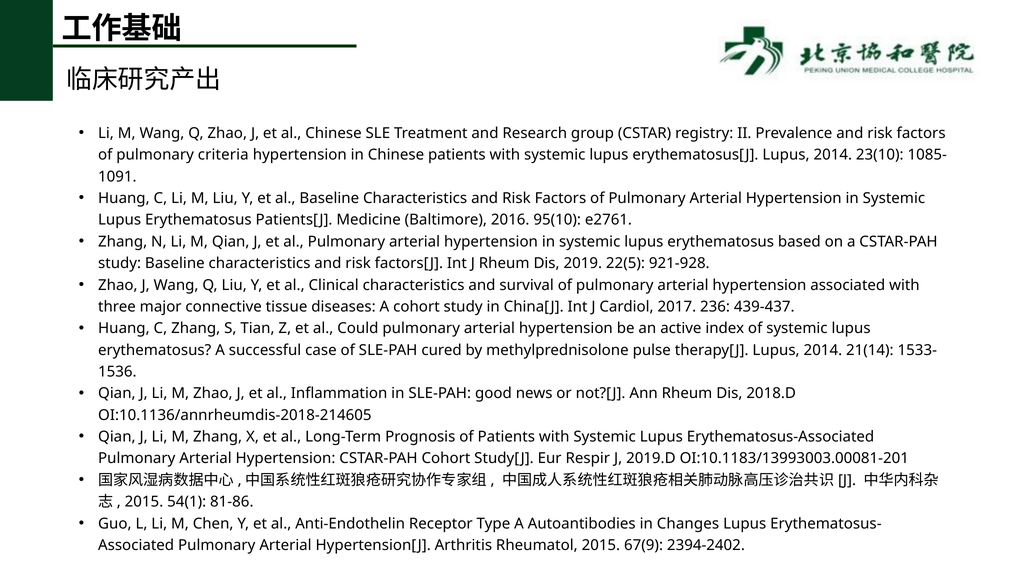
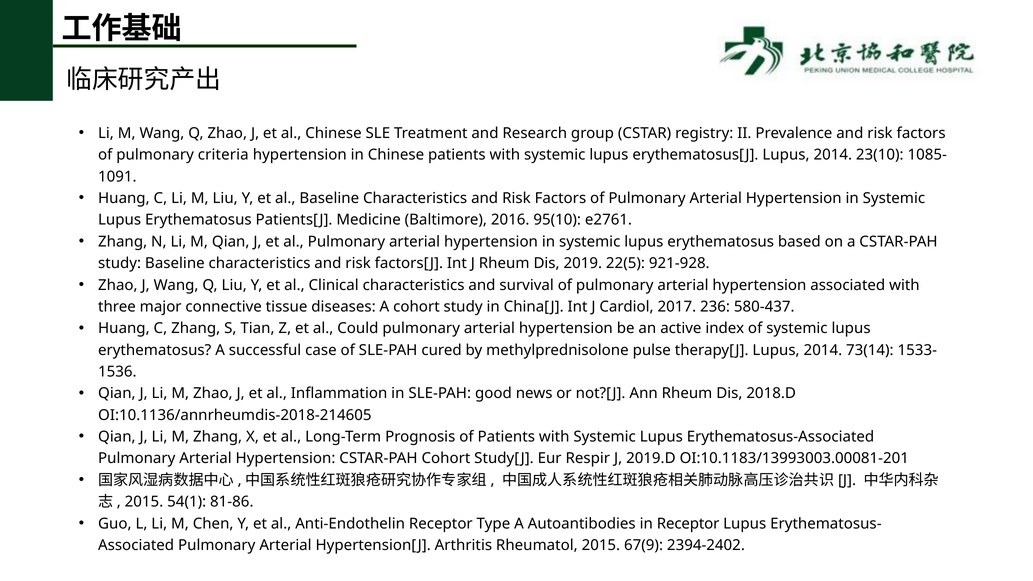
439-437: 439-437 -> 580-437
21(14: 21(14 -> 73(14
in Changes: Changes -> Receptor
